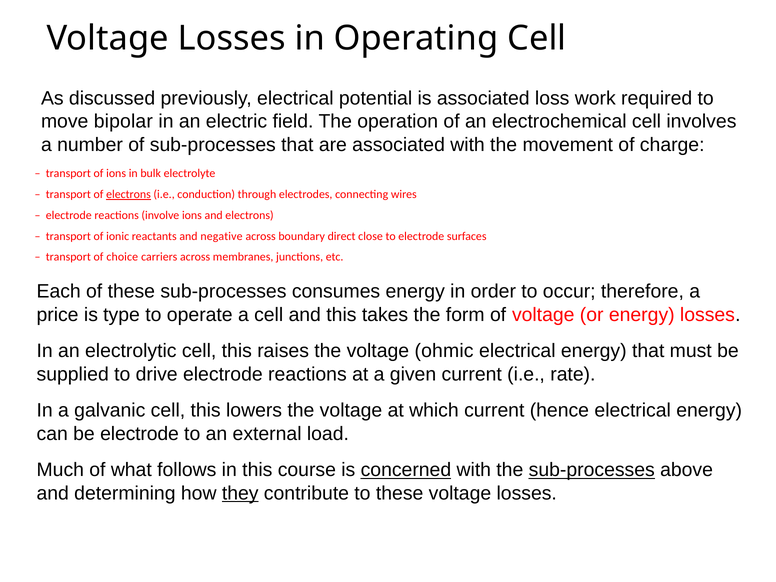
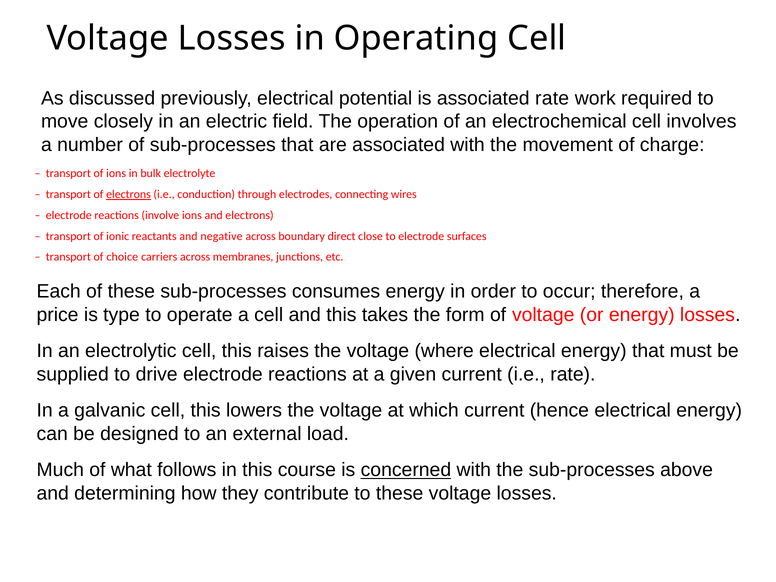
associated loss: loss -> rate
bipolar: bipolar -> closely
ohmic: ohmic -> where
be electrode: electrode -> designed
sub-processes at (592, 470) underline: present -> none
they underline: present -> none
